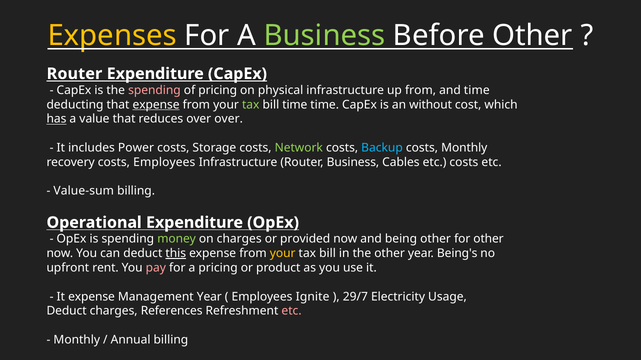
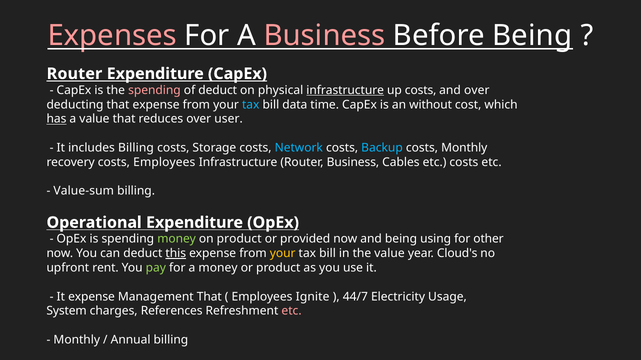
Expenses colour: yellow -> pink
Business at (325, 36) colour: light green -> pink
Before Other: Other -> Being
of pricing: pricing -> deduct
infrastructure at (345, 90) underline: none -> present
up from: from -> costs
and time: time -> over
expense at (156, 105) underline: present -> none
tax at (251, 105) colour: light green -> light blue
bill time: time -> data
over over: over -> user
includes Power: Power -> Billing
Network colour: light green -> light blue
on charges: charges -> product
being other: other -> using
the other: other -> value
Being's: Being's -> Cloud's
pay colour: pink -> light green
a pricing: pricing -> money
Management Year: Year -> That
29/7: 29/7 -> 44/7
Deduct at (67, 312): Deduct -> System
